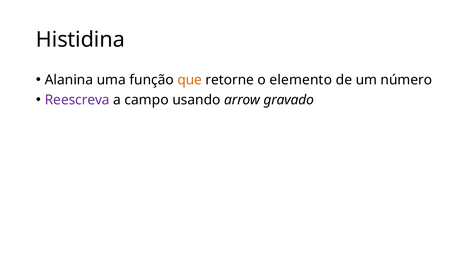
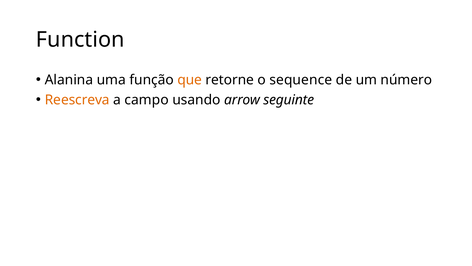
Histidina: Histidina -> Function
elemento: elemento -> sequence
Reescreva colour: purple -> orange
gravado: gravado -> seguinte
